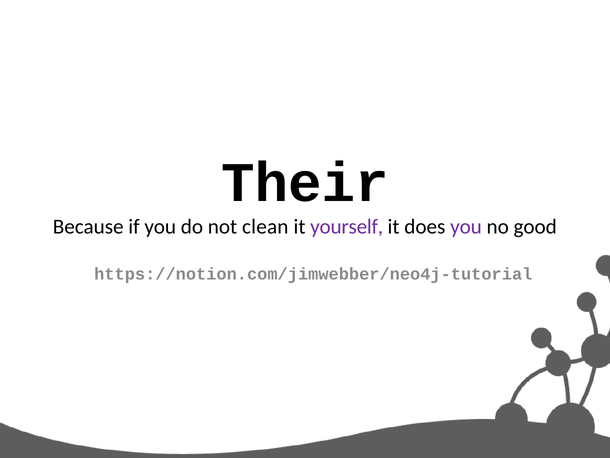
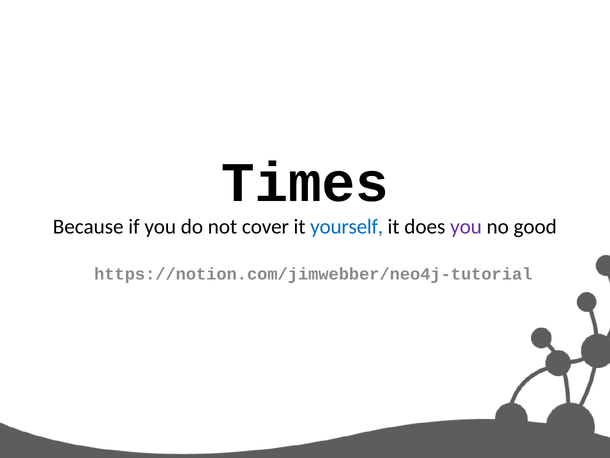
Their: Their -> Times
clean: clean -> cover
yourself colour: purple -> blue
